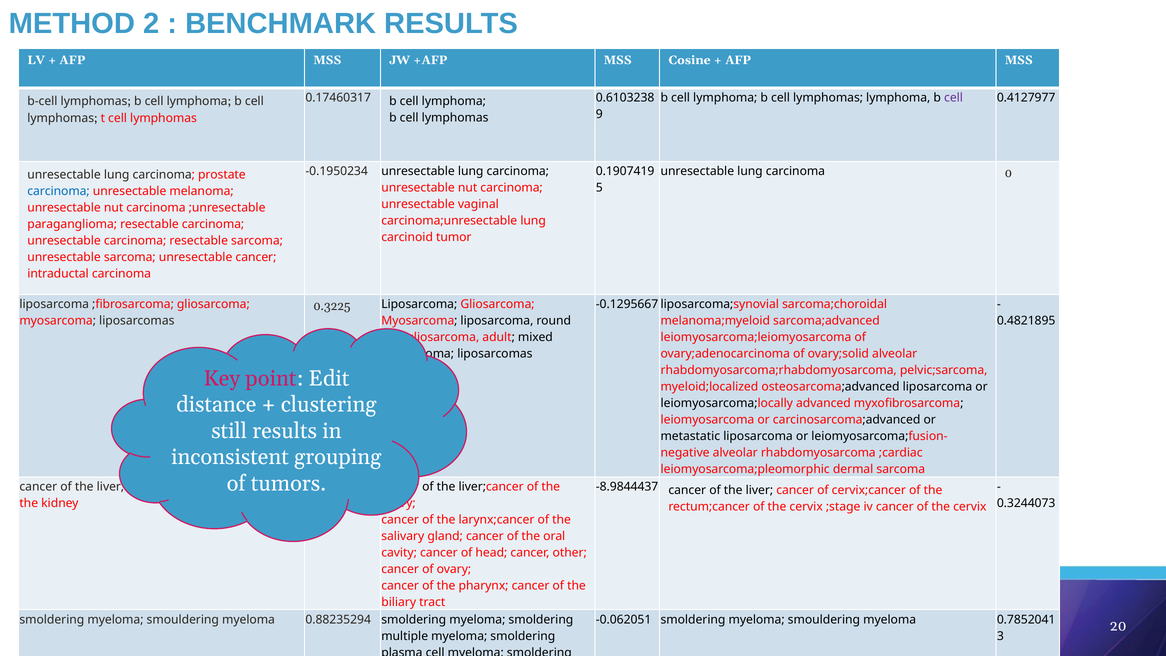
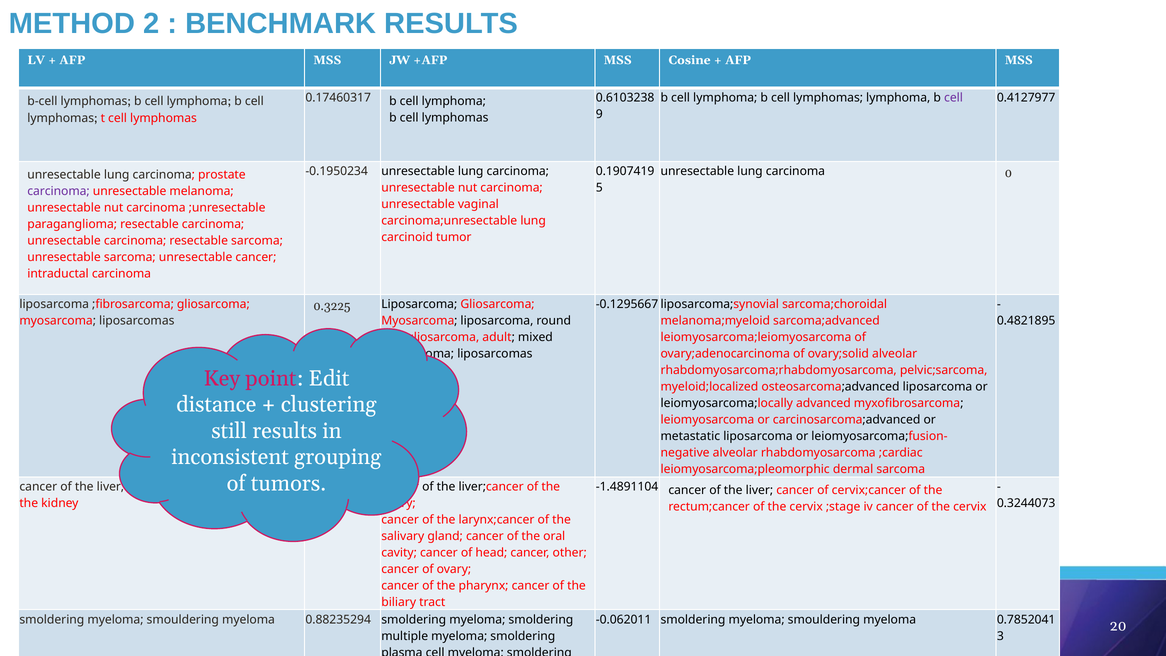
carcinoma at (59, 191) colour: blue -> purple
-8.9844437: -8.9844437 -> -1.4891104
-0.062051: -0.062051 -> -0.062011
